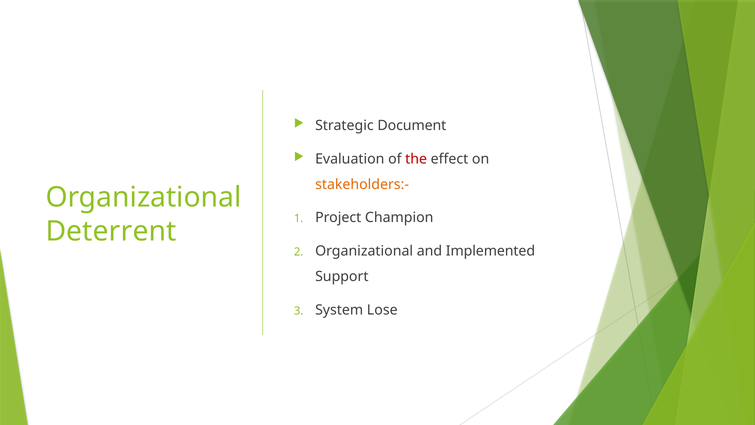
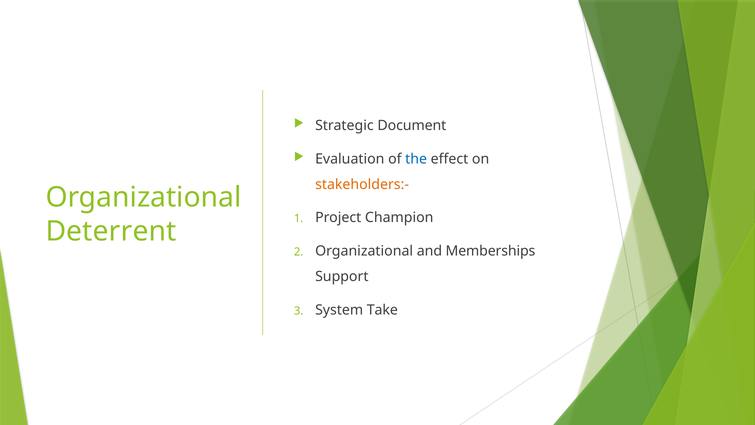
the colour: red -> blue
Implemented: Implemented -> Memberships
Lose: Lose -> Take
